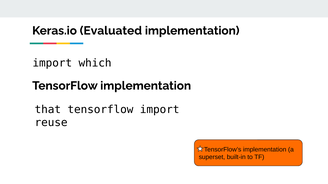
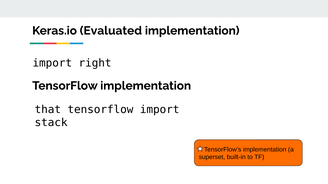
which: which -> right
reuse: reuse -> stack
